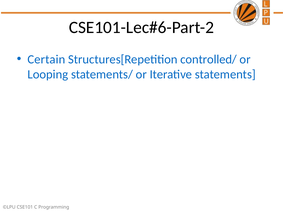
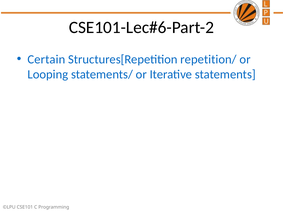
controlled/: controlled/ -> repetition/
